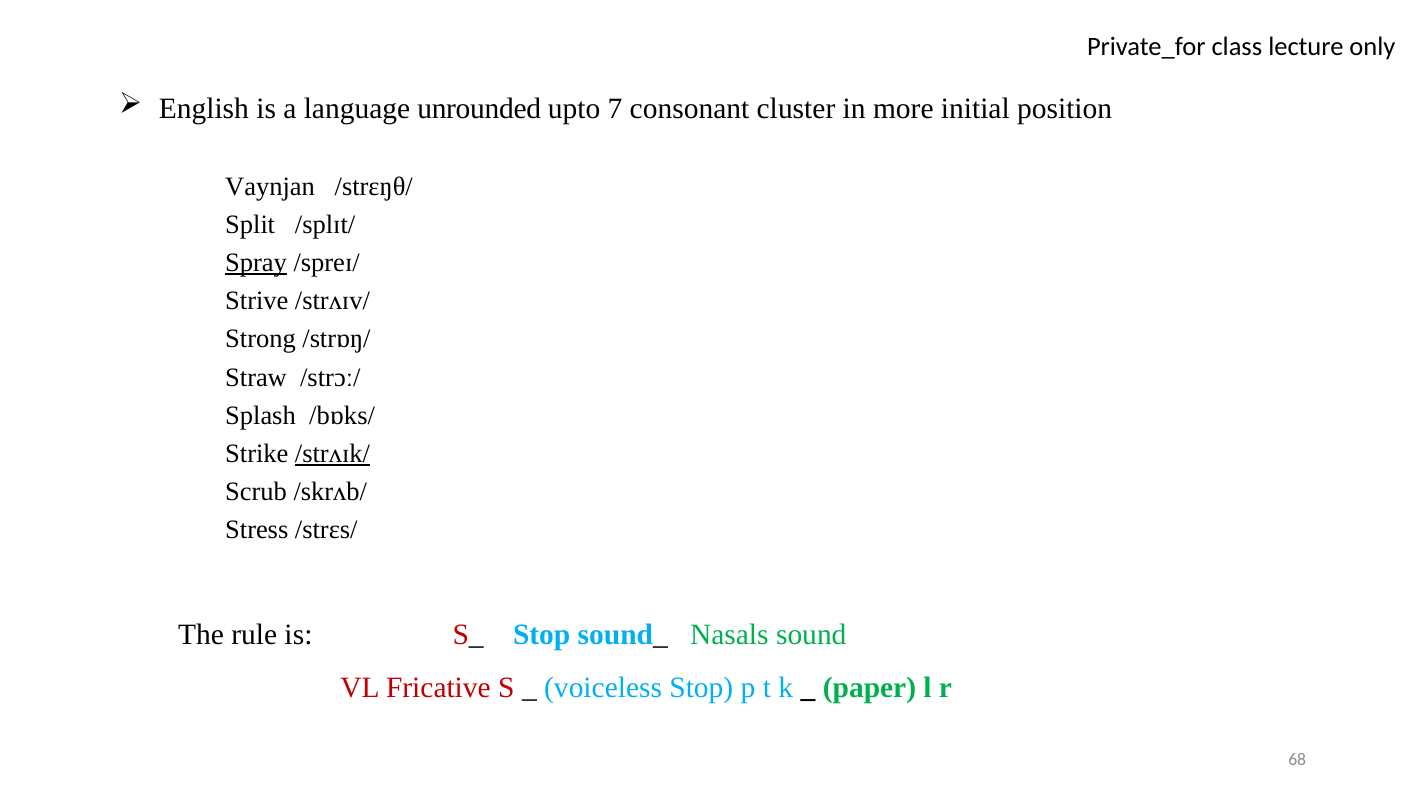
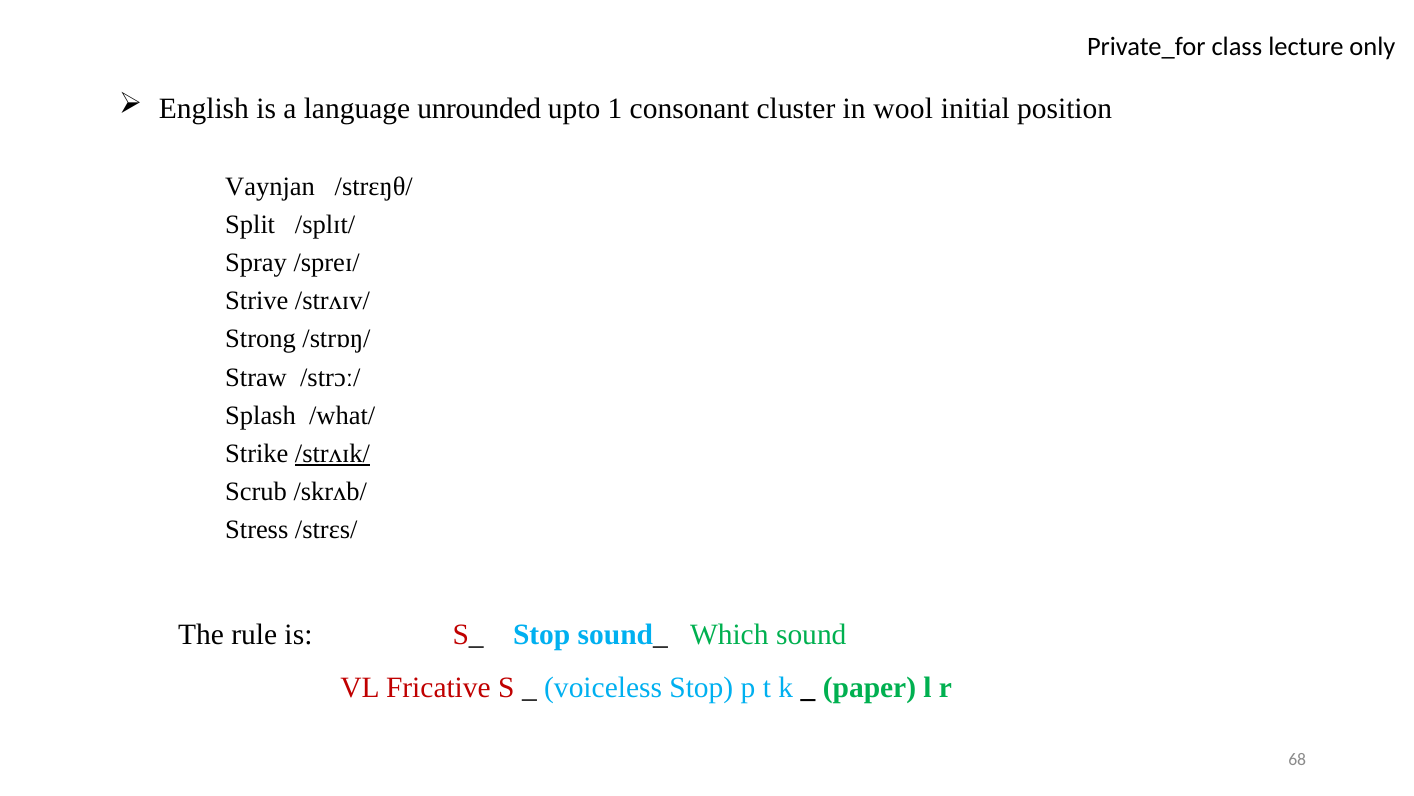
7: 7 -> 1
more: more -> wool
Spray underline: present -> none
/bɒks/: /bɒks/ -> /what/
Nasals: Nasals -> Which
